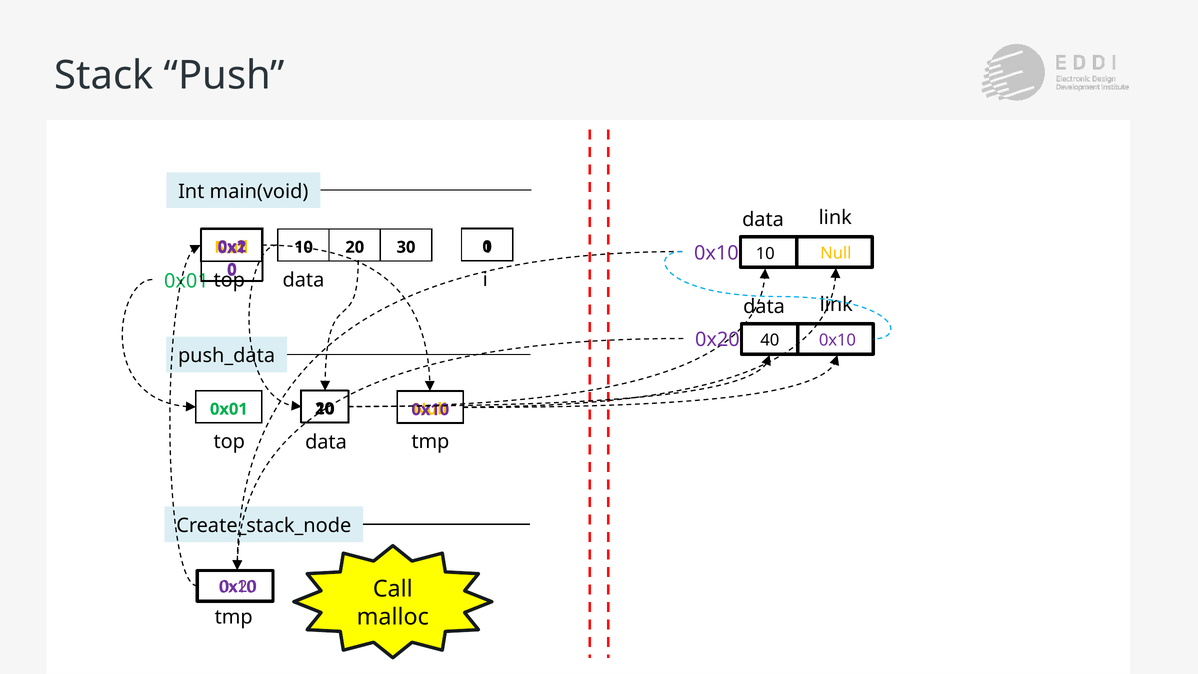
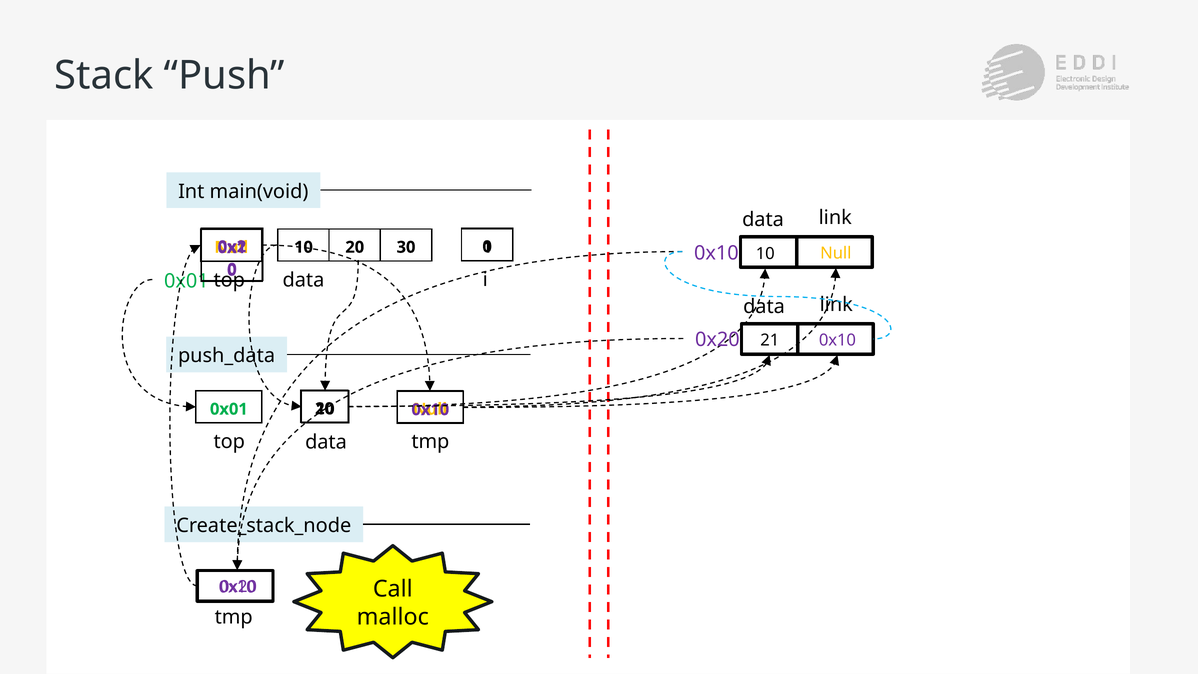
40: 40 -> 21
